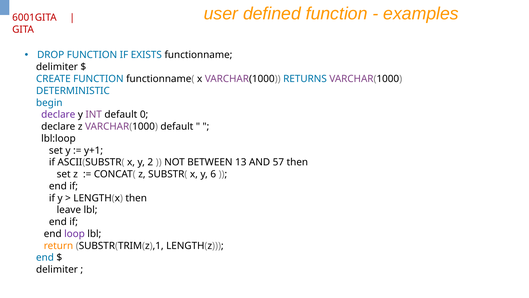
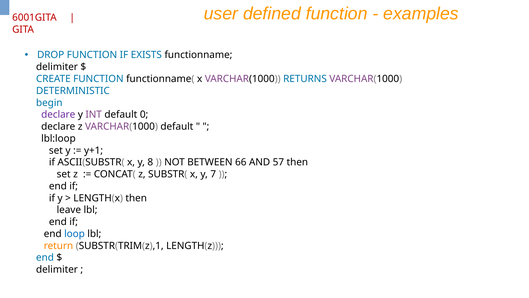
2: 2 -> 8
13: 13 -> 66
6: 6 -> 7
loop colour: purple -> blue
